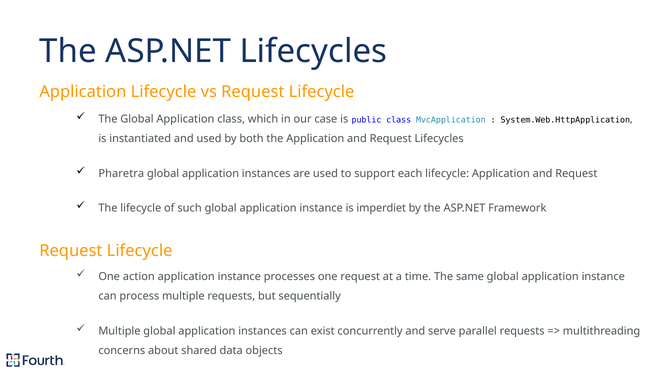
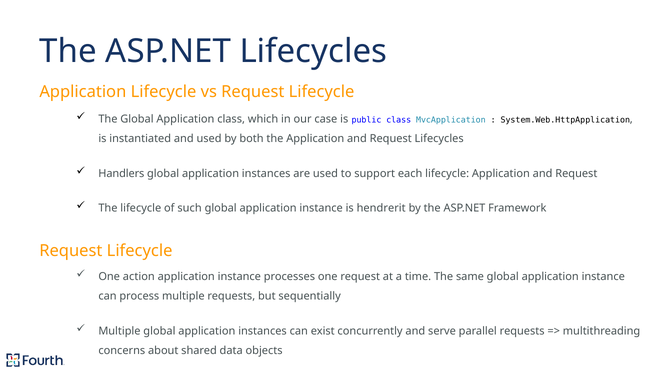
Pharetra: Pharetra -> Handlers
imperdiet: imperdiet -> hendrerit
